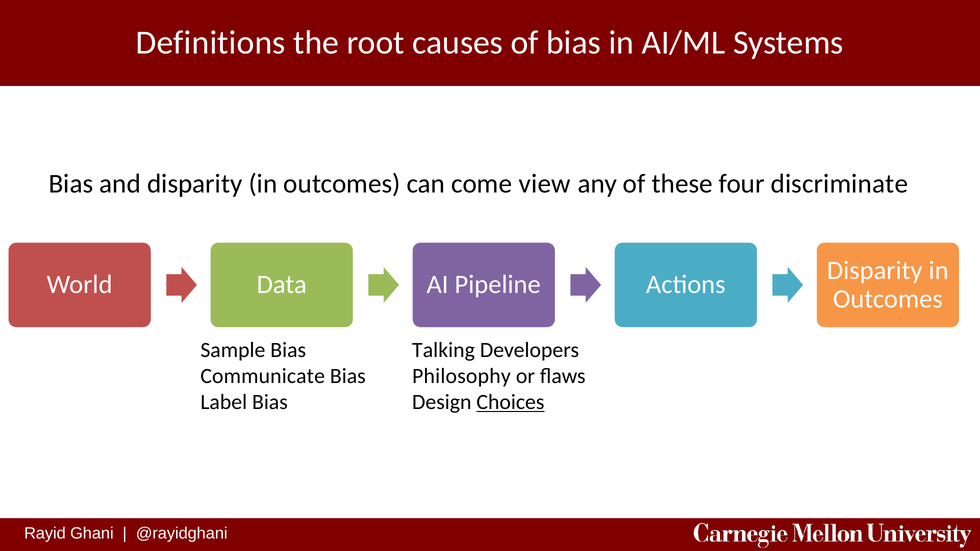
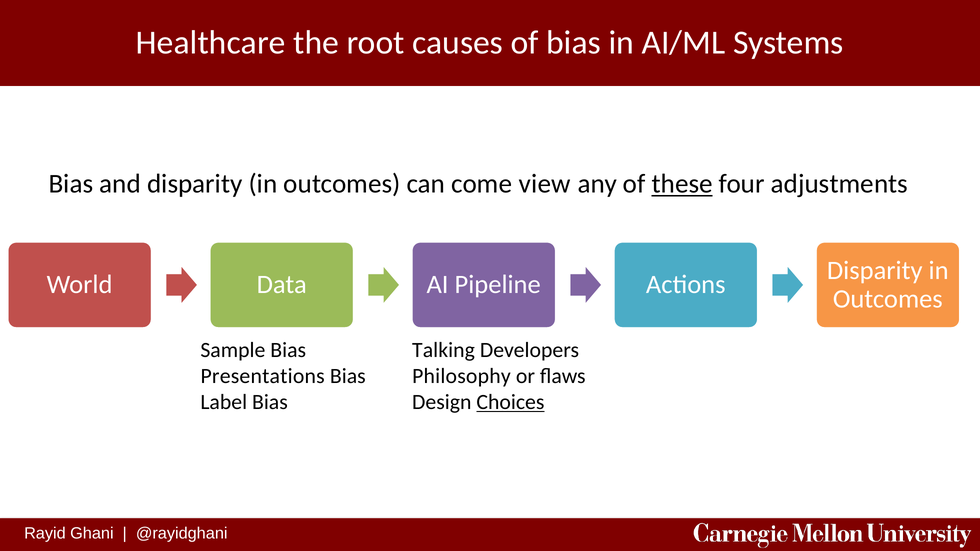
Definitions: Definitions -> Healthcare
these underline: none -> present
discriminate: discriminate -> adjustments
Communicate: Communicate -> Presentations
